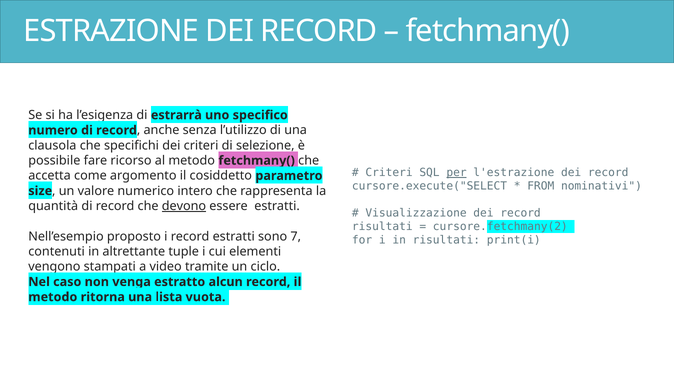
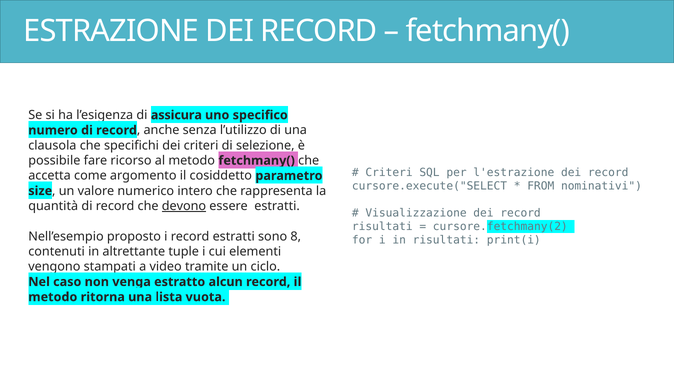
estrarrà: estrarrà -> assicura
per underline: present -> none
7: 7 -> 8
